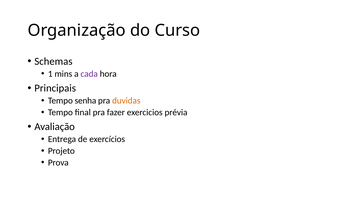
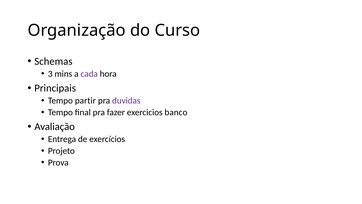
1: 1 -> 3
senha: senha -> partir
duvidas colour: orange -> purple
prévia: prévia -> banco
